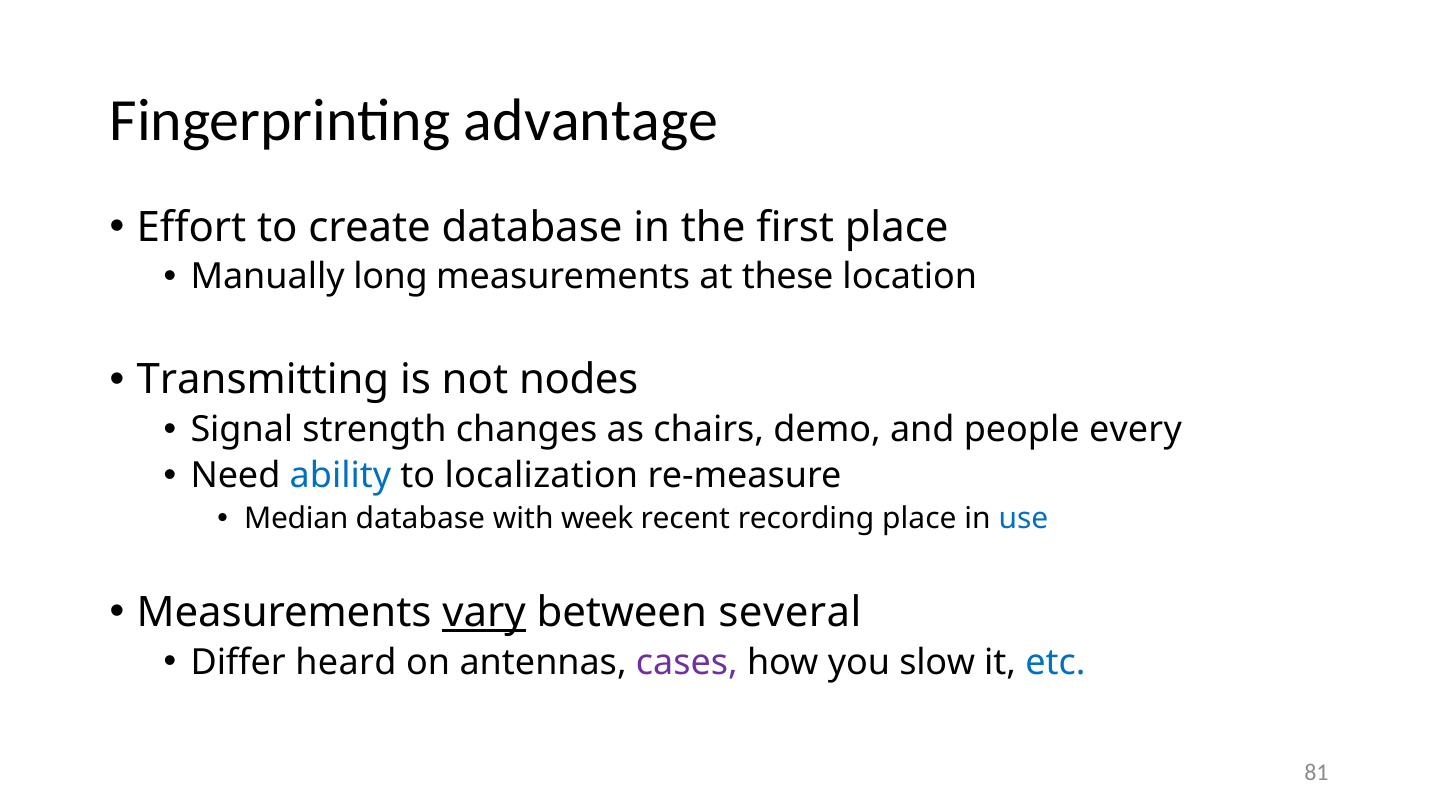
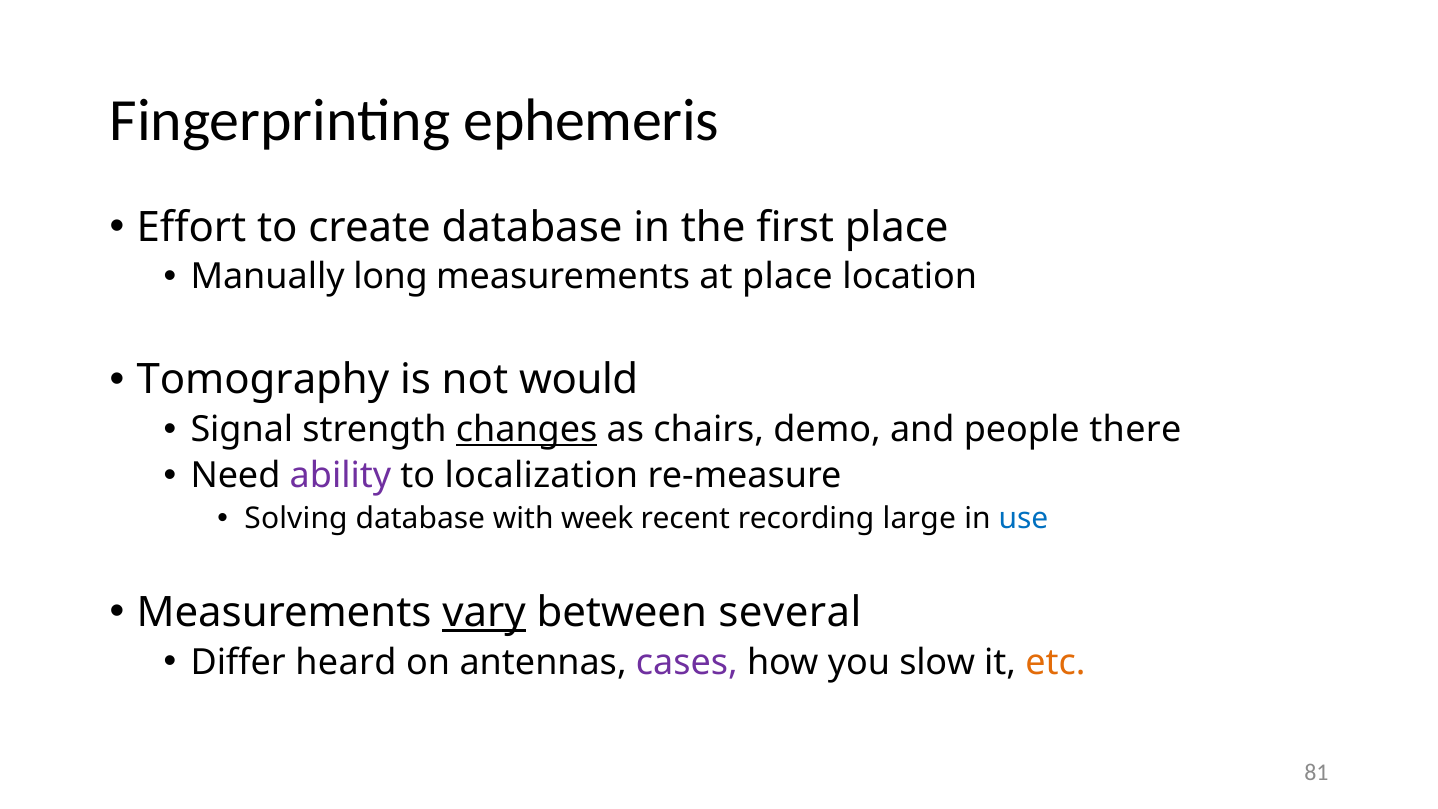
advantage: advantage -> ephemeris
at these: these -> place
Transmitting: Transmitting -> Tomography
nodes: nodes -> would
changes underline: none -> present
every: every -> there
ability colour: blue -> purple
Median: Median -> Solving
recording place: place -> large
etc colour: blue -> orange
